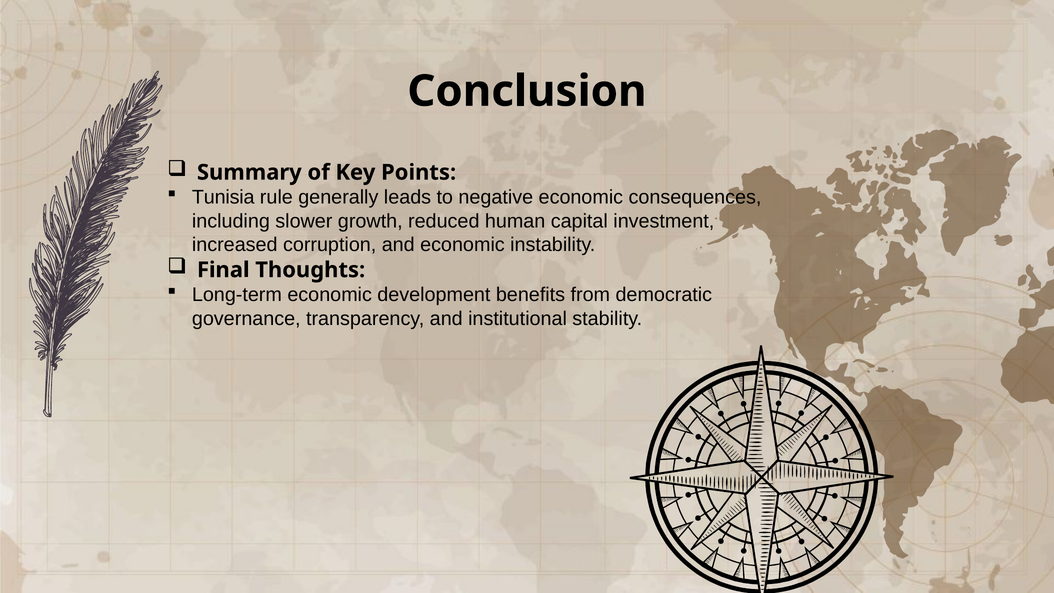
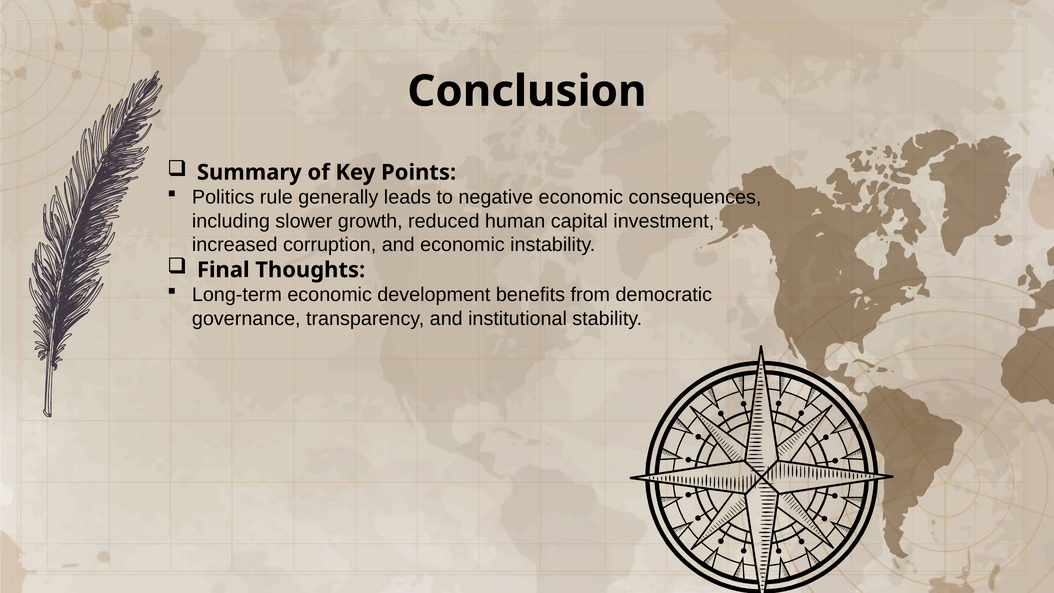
Tunisia: Tunisia -> Politics
